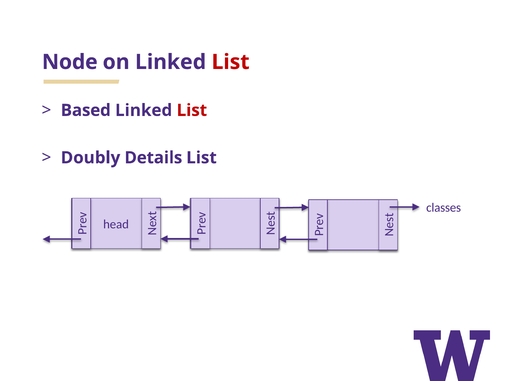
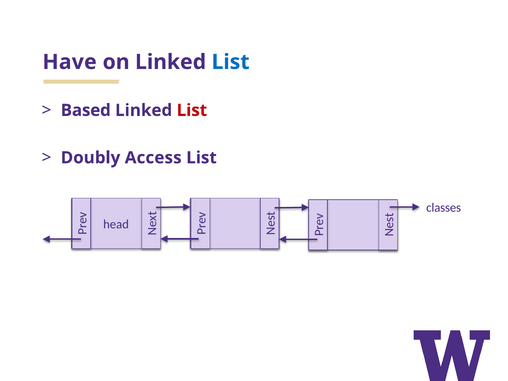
Node: Node -> Have
List at (231, 62) colour: red -> blue
Details: Details -> Access
